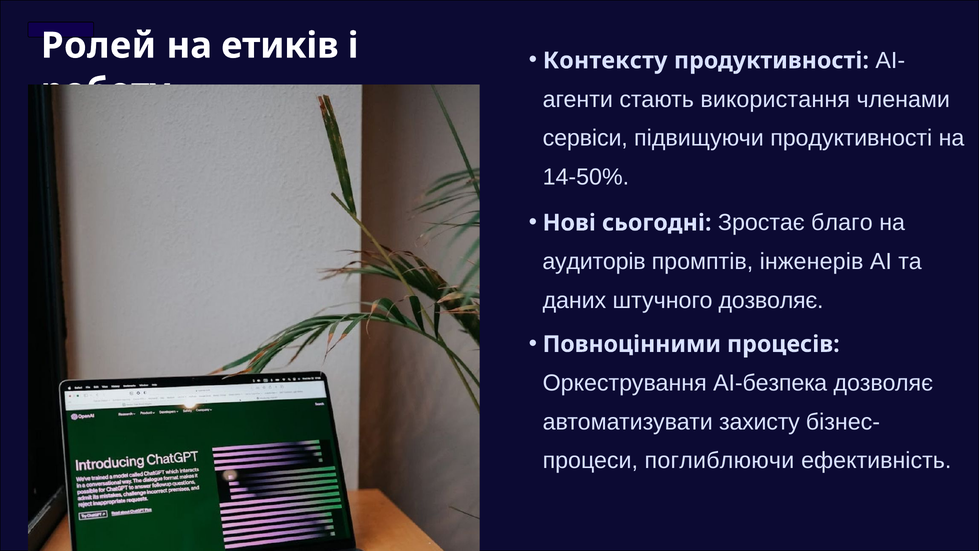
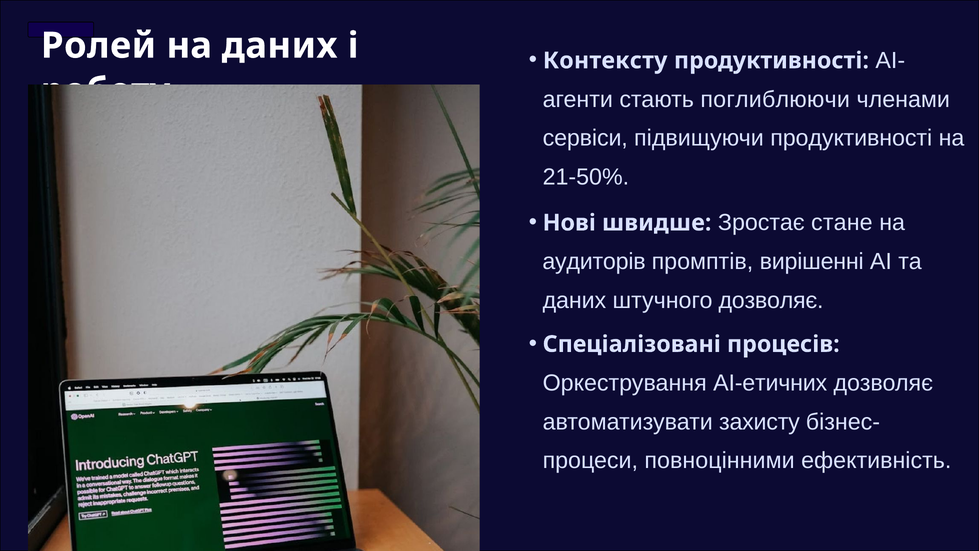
на етиків: етиків -> даних
використання: використання -> поглиблюючи
14-50%: 14-50% -> 21-50%
сьогодні: сьогодні -> швидше
благо: благо -> стане
інженерів: інженерів -> вирішенні
Повноцінними: Повноцінними -> Спеціалізовані
AI-безпека: AI-безпека -> AI-етичних
поглиблюючи: поглиблюючи -> повноцінними
